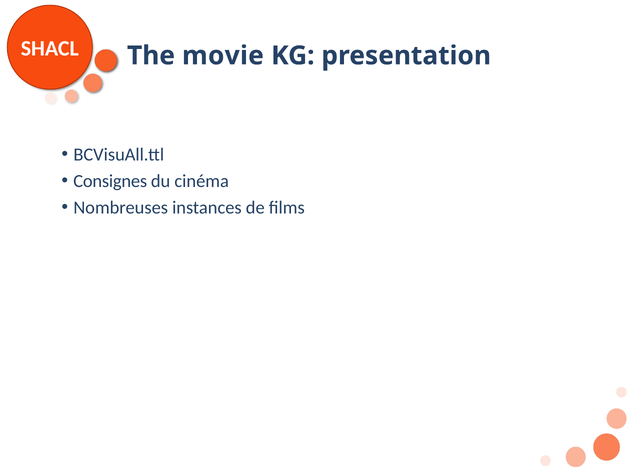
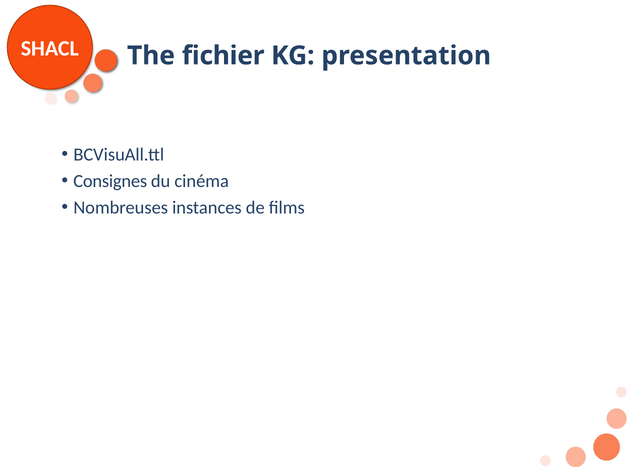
movie: movie -> fichier
